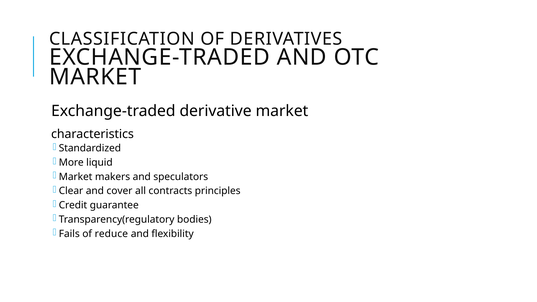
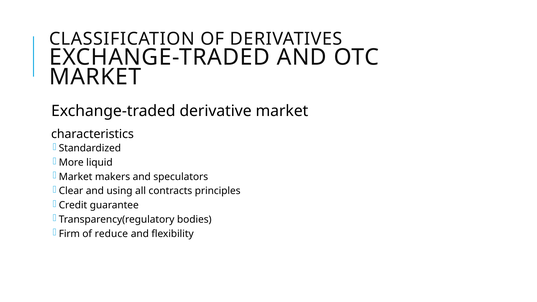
cover: cover -> using
Fails: Fails -> Firm
